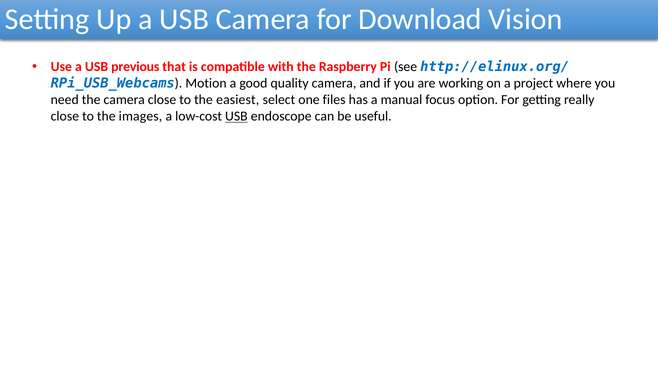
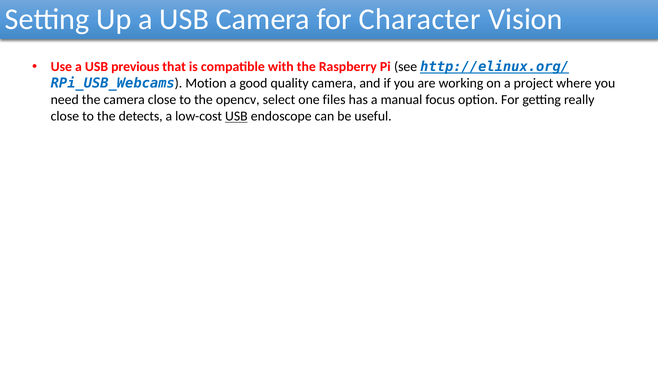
Download: Download -> Character
http://elinux.org/ underline: none -> present
easiest: easiest -> opencv
images: images -> detects
